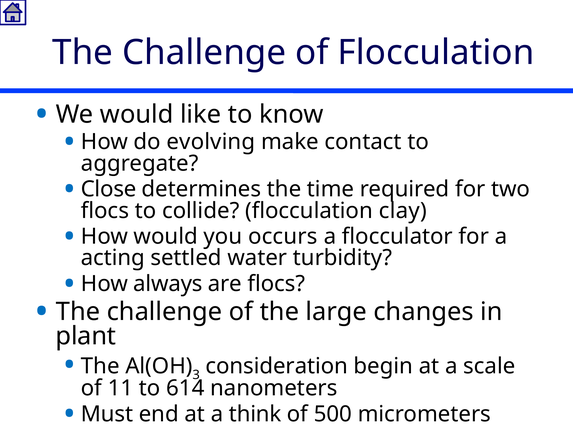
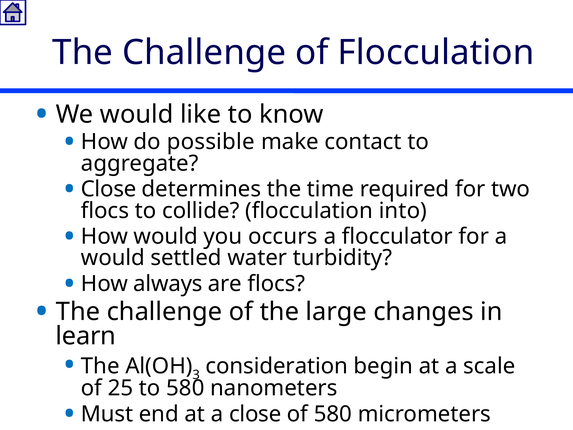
evolving: evolving -> possible
clay: clay -> into
acting at (113, 258): acting -> would
plant: plant -> learn
11: 11 -> 25
to 614: 614 -> 580
a think: think -> close
of 500: 500 -> 580
